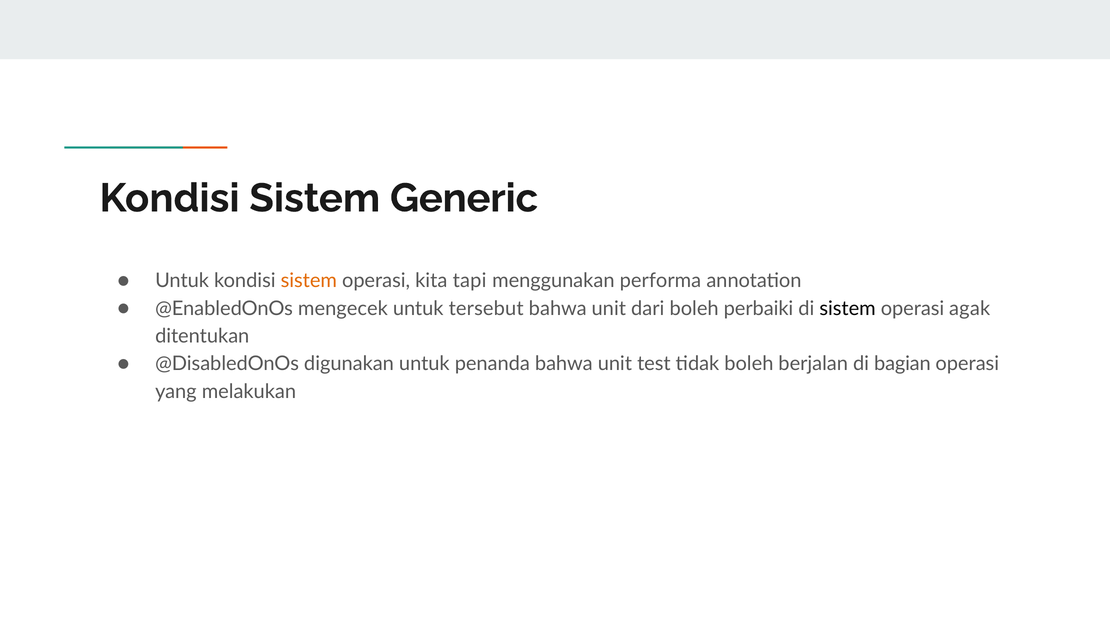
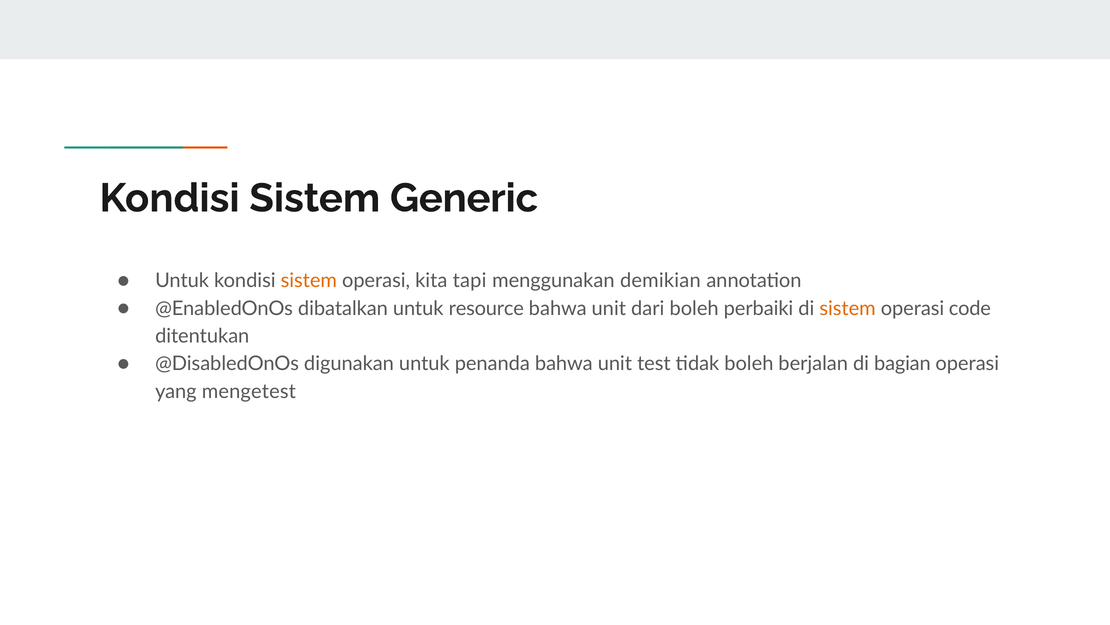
performa: performa -> demikian
mengecek: mengecek -> dibatalkan
tersebut: tersebut -> resource
sistem at (848, 308) colour: black -> orange
agak: agak -> code
melakukan: melakukan -> mengetest
